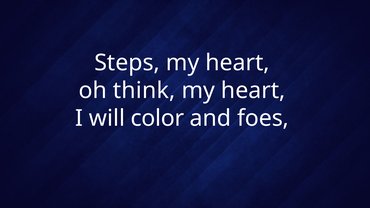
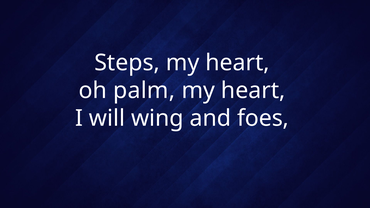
think: think -> palm
color: color -> wing
